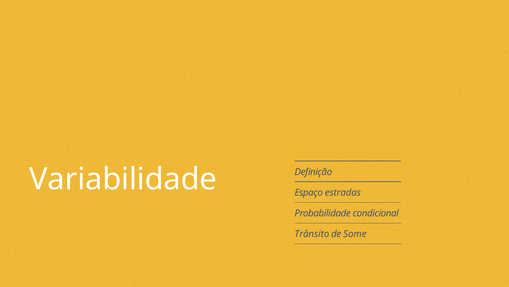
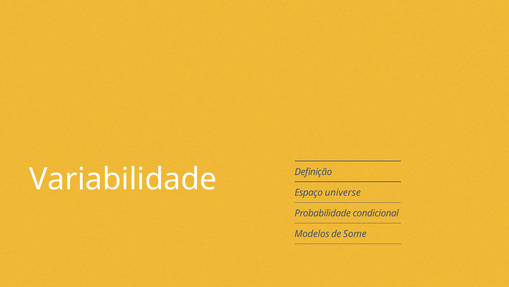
estradas: estradas -> universe
Trânsito: Trânsito -> Modelos
